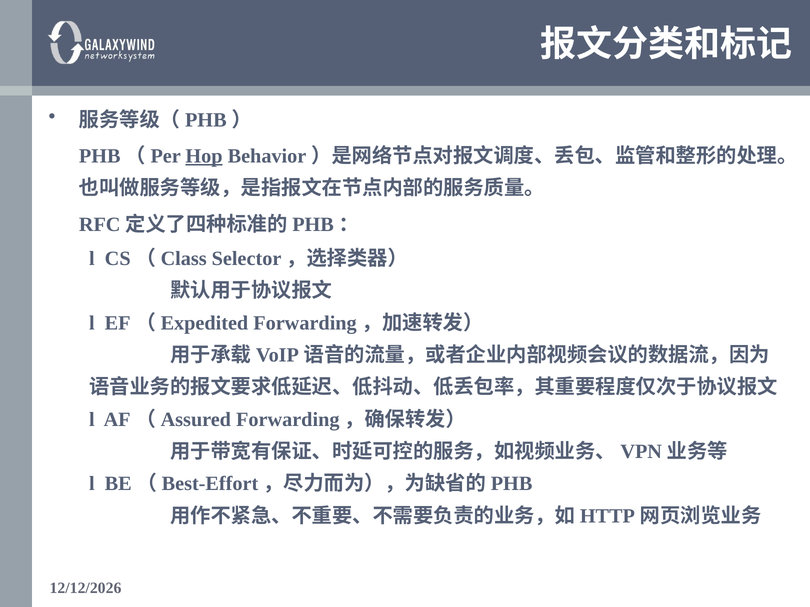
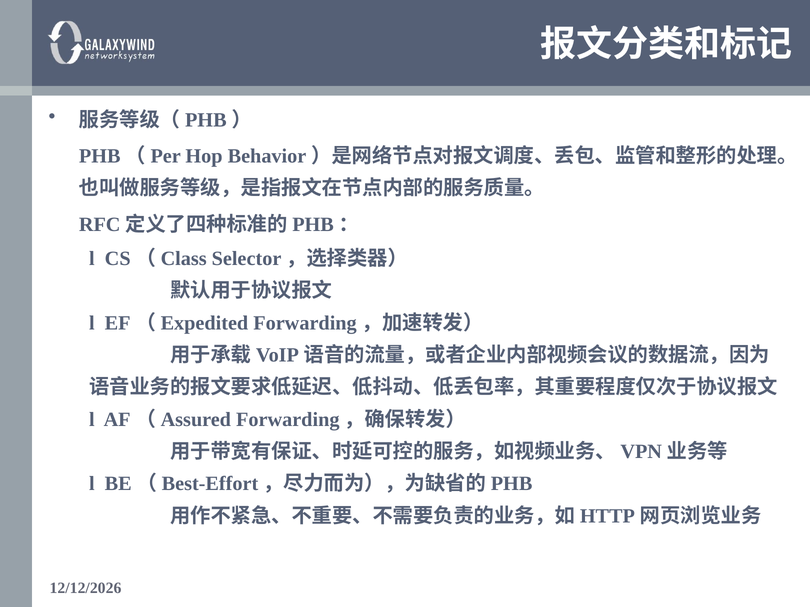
Hop underline: present -> none
